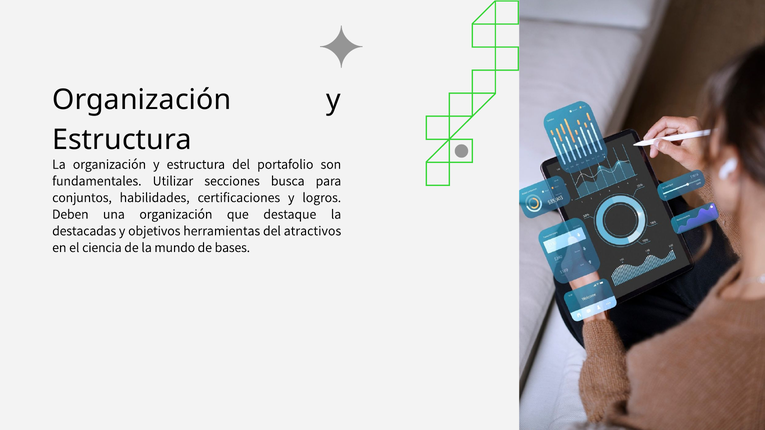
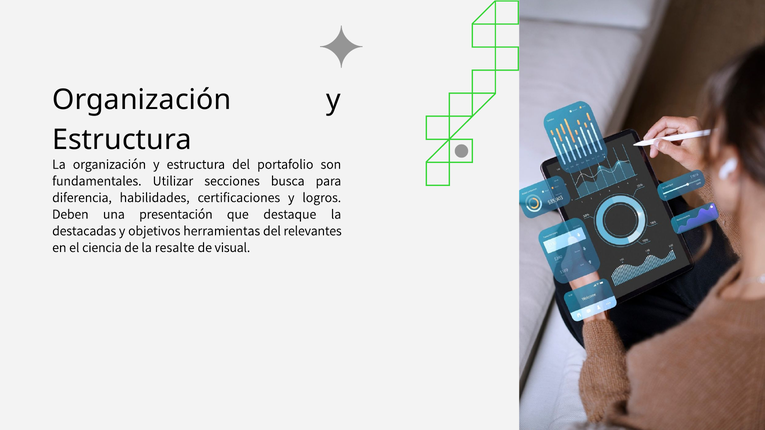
conjuntos: conjuntos -> diferencia
una organización: organización -> presentación
atractivos: atractivos -> relevantes
mundo: mundo -> resalte
bases: bases -> visual
